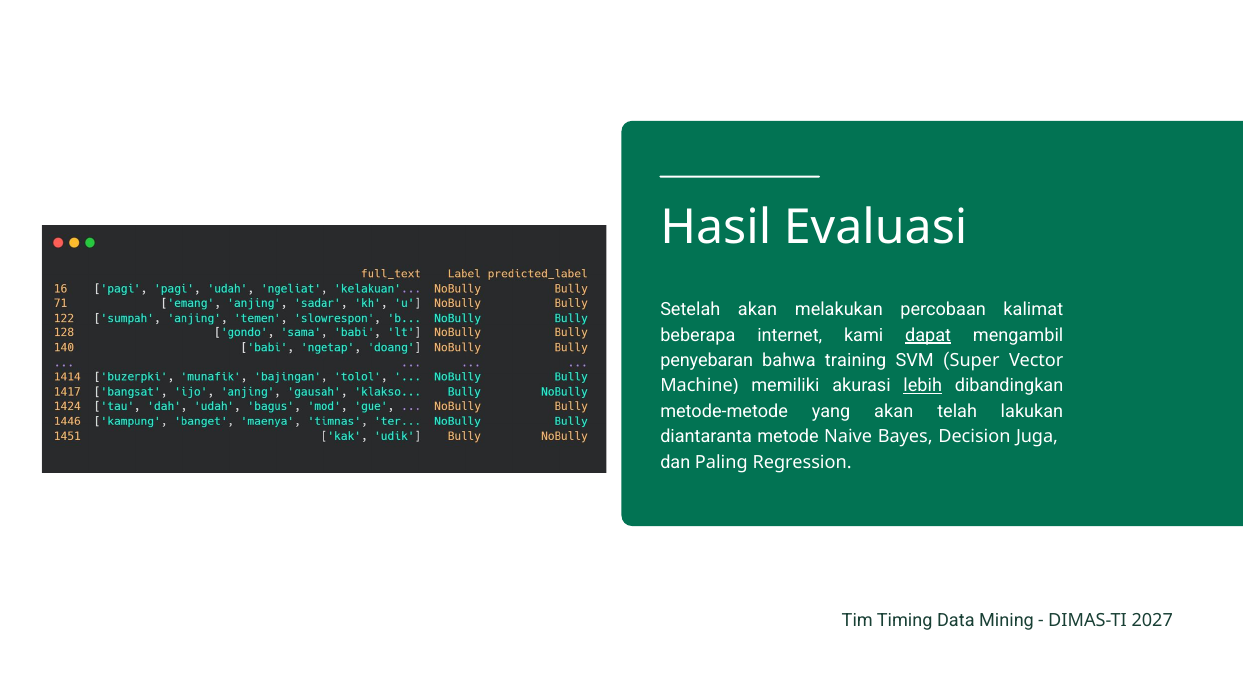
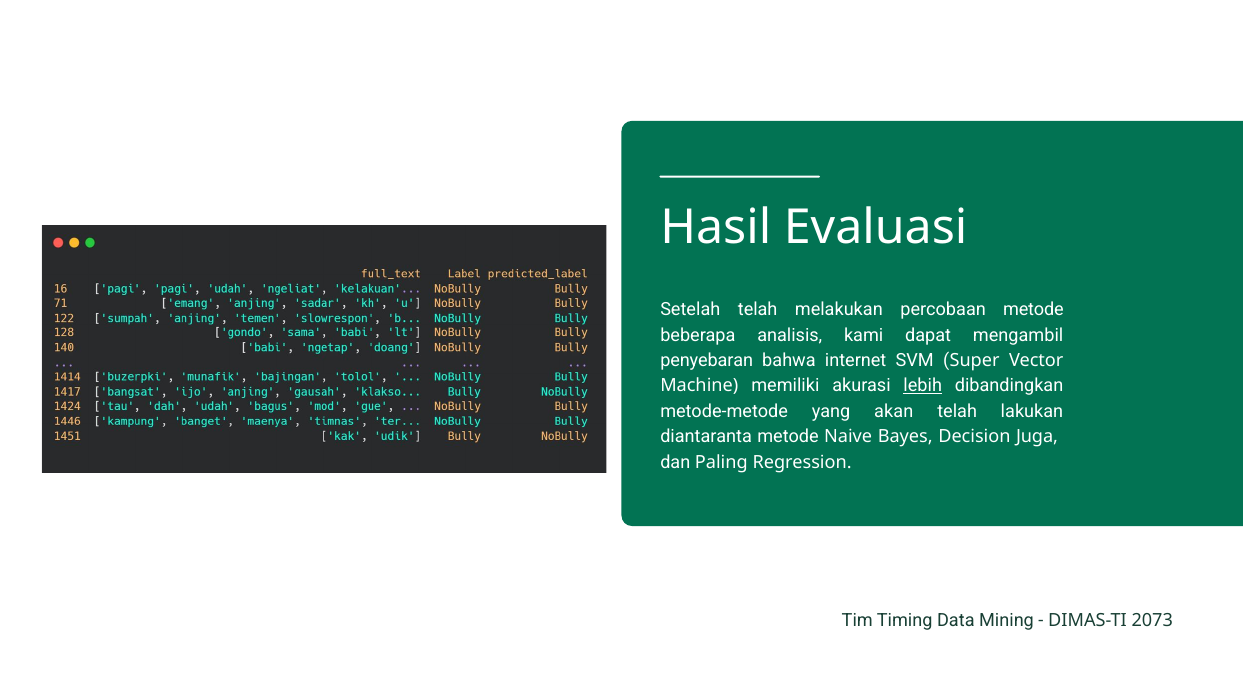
Setelah akan: akan -> telah
percobaan kalimat: kalimat -> metode
internet: internet -> analisis
dapat underline: present -> none
training: training -> internet
2027: 2027 -> 2073
